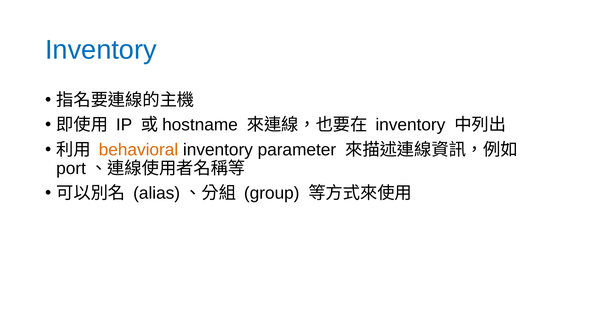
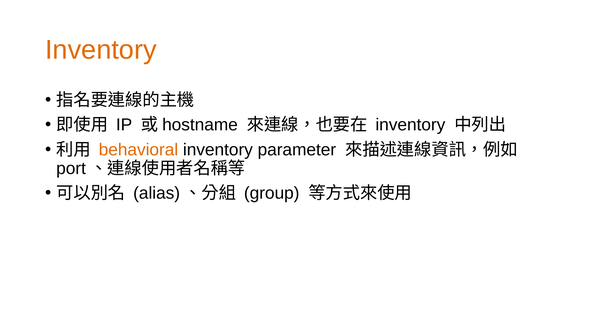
Inventory at (101, 50) colour: blue -> orange
